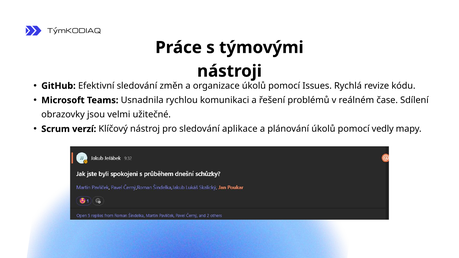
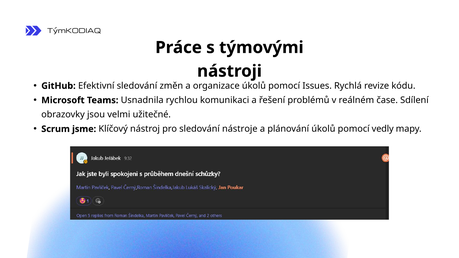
verzí: verzí -> jsme
aplikace: aplikace -> nástroje
